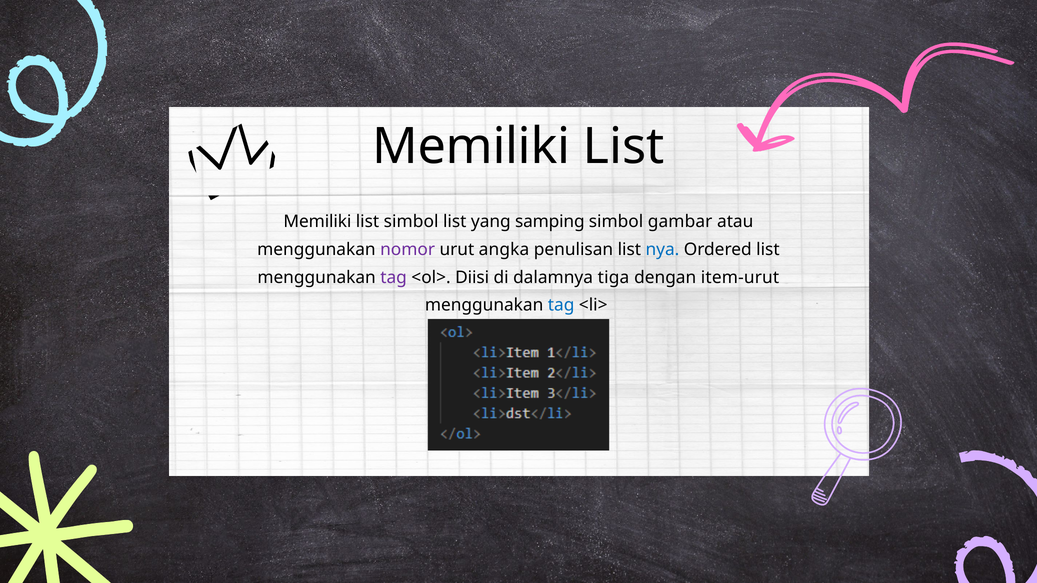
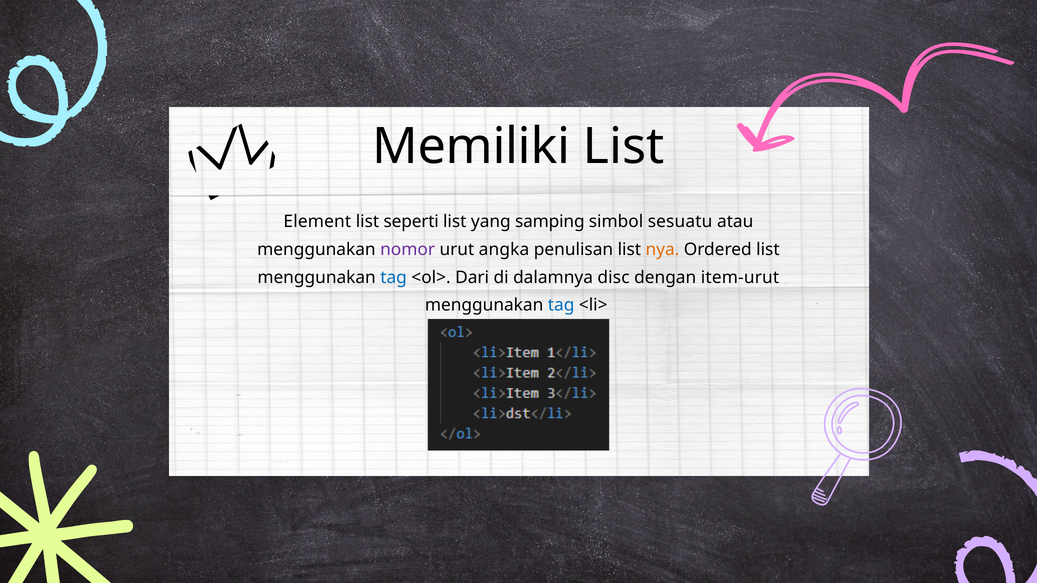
Memiliki at (317, 222): Memiliki -> Element
list simbol: simbol -> seperti
gambar: gambar -> sesuatu
nya colour: blue -> orange
tag at (394, 278) colour: purple -> blue
Diisi: Diisi -> Dari
tiga: tiga -> disc
